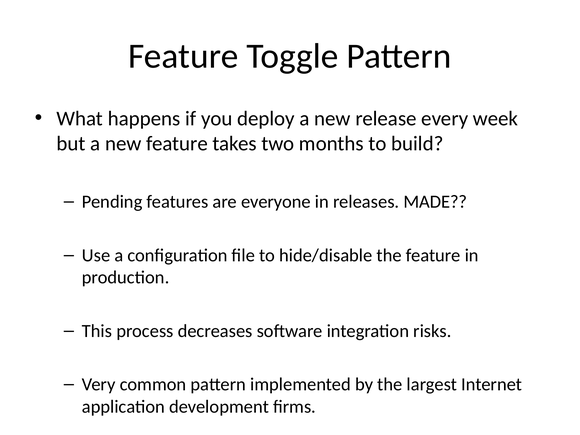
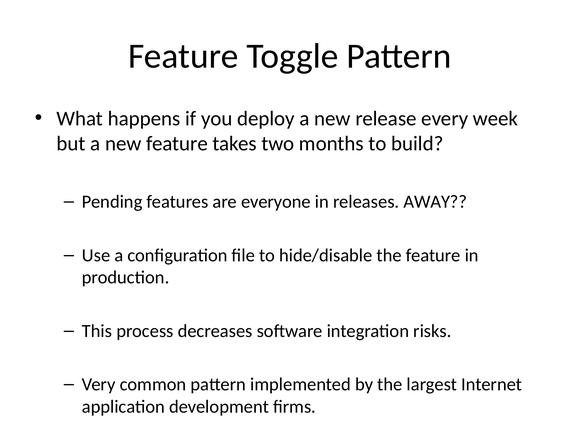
MADE: MADE -> AWAY
